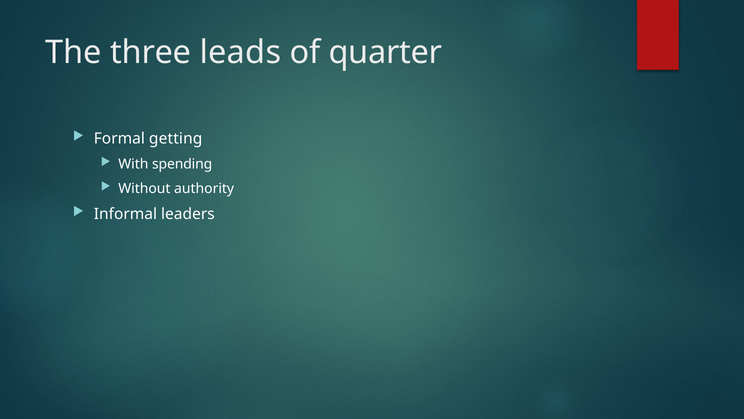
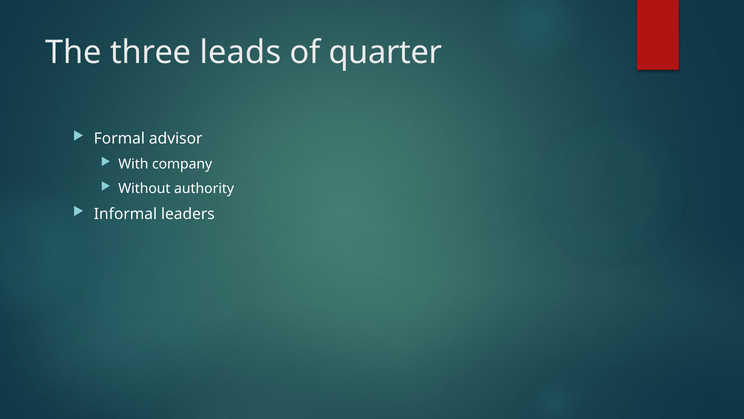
getting: getting -> advisor
spending: spending -> company
